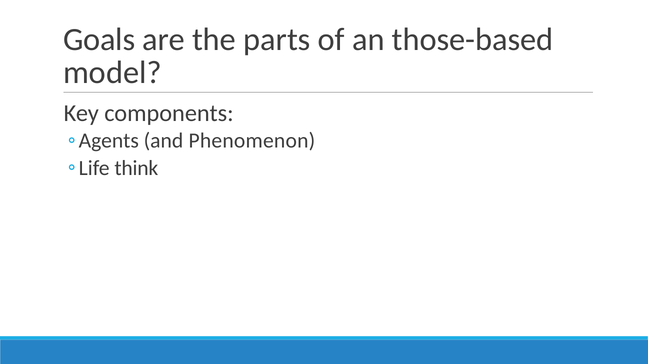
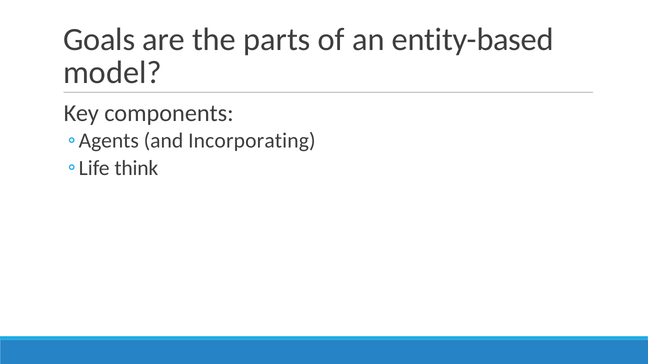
those-based: those-based -> entity-based
Phenomenon: Phenomenon -> Incorporating
